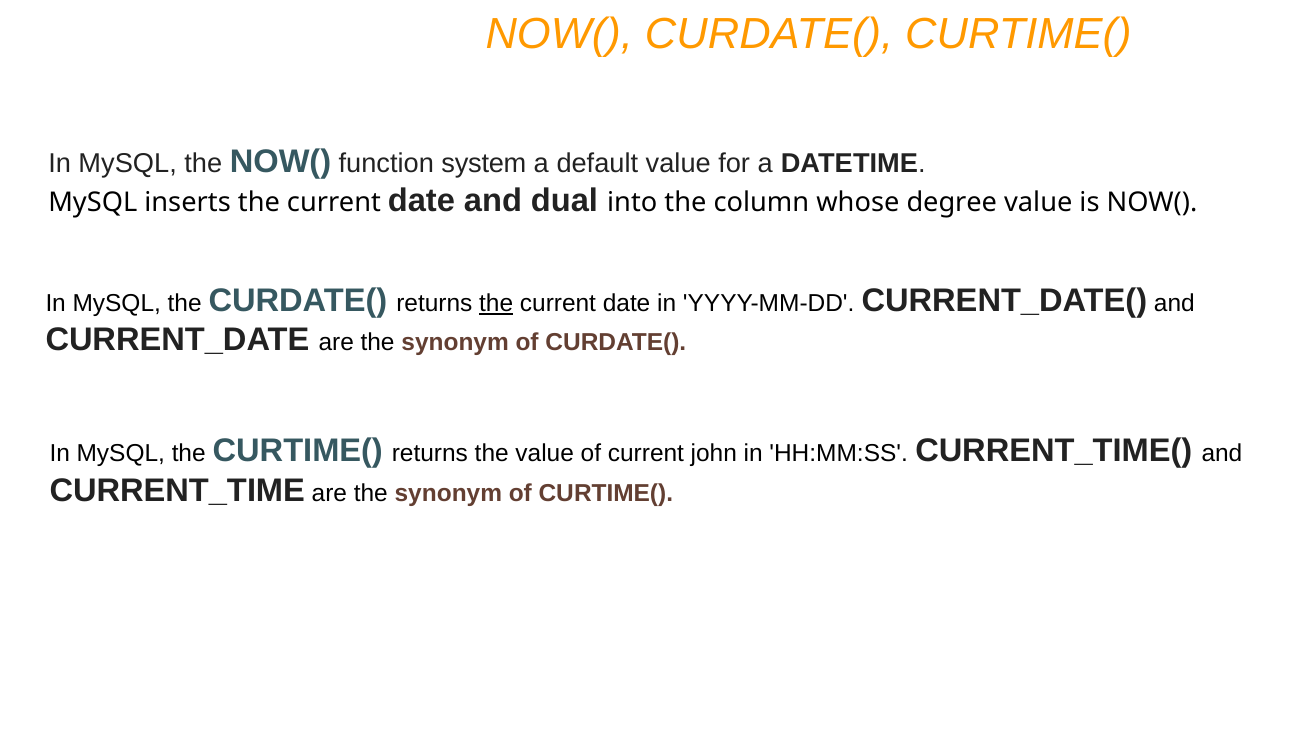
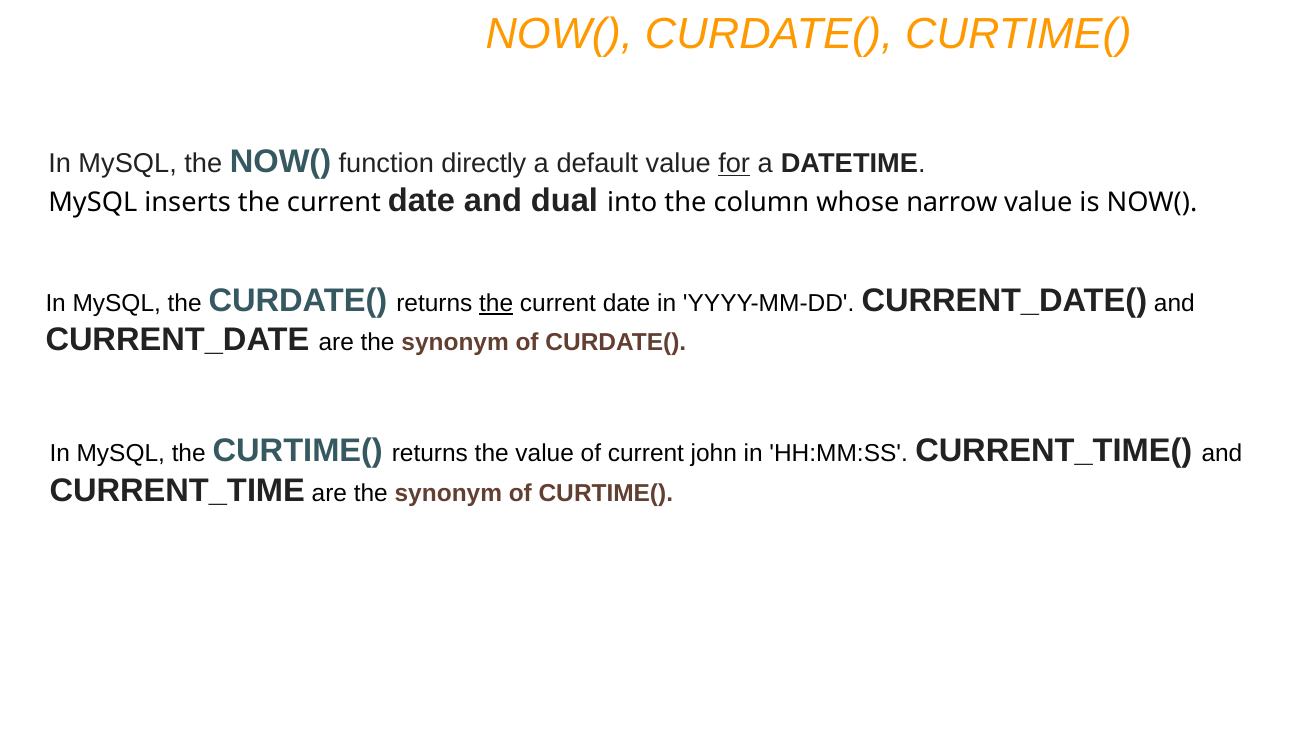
system: system -> directly
for underline: none -> present
degree: degree -> narrow
